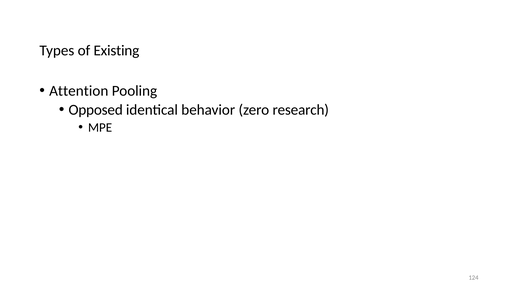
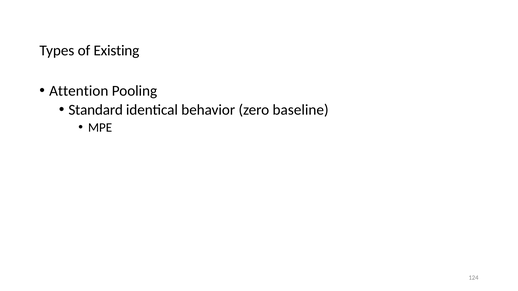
Opposed: Opposed -> Standard
research: research -> baseline
